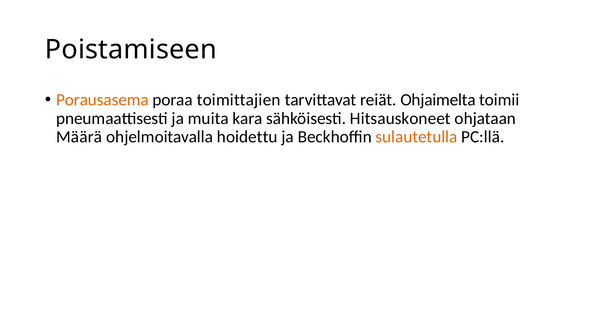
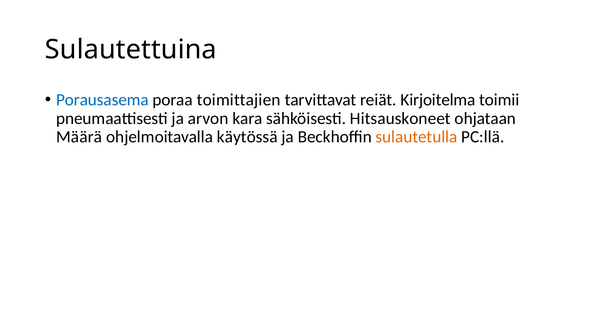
Poistamiseen: Poistamiseen -> Sulautettuina
Porausasema colour: orange -> blue
Ohjaimelta: Ohjaimelta -> Kirjoitelma
muita: muita -> arvon
hoidettu: hoidettu -> käytössä
